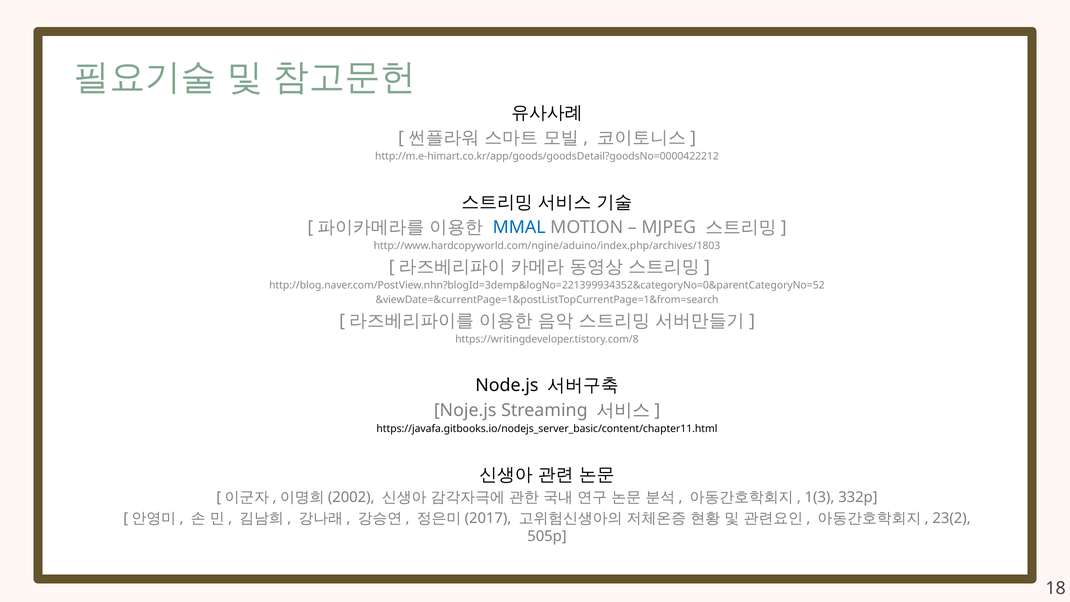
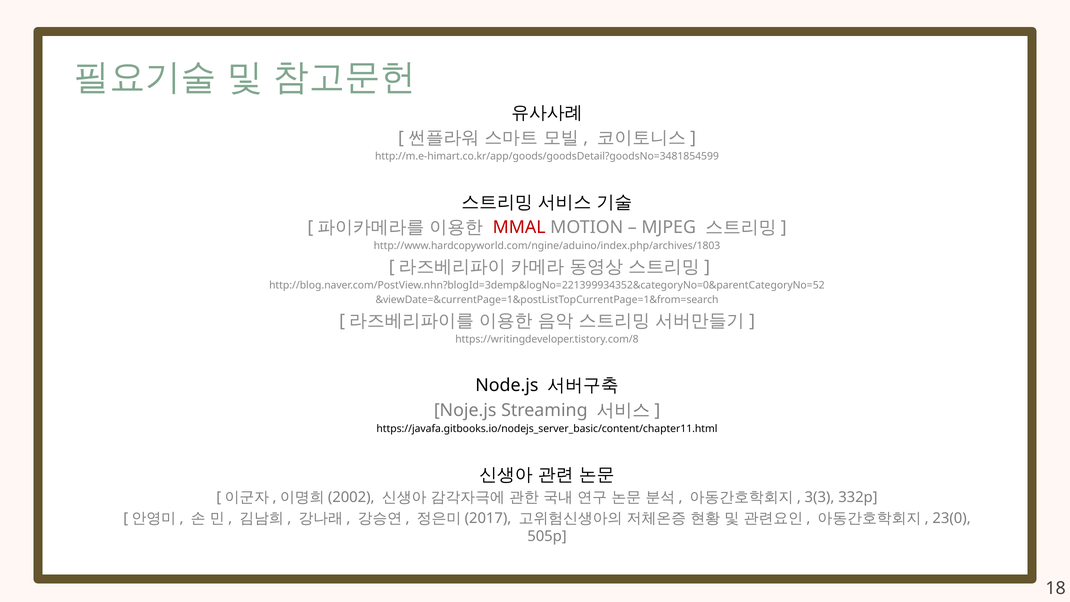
http://m.e-himart.co.kr/app/goods/goodsDetail?goodsNo=0000422212: http://m.e-himart.co.kr/app/goods/goodsDetail?goodsNo=0000422212 -> http://m.e-himart.co.kr/app/goods/goodsDetail?goodsNo=3481854599
MMAL colour: blue -> red
1(3: 1(3 -> 3(3
23(2: 23(2 -> 23(0
